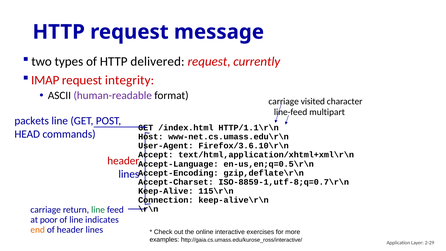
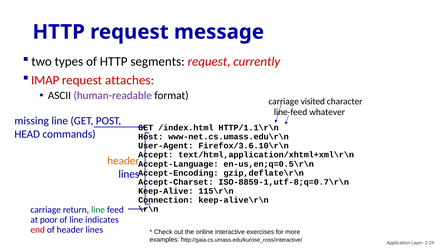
delivered: delivered -> segments
integrity: integrity -> attaches
multipart: multipart -> whatever
packets: packets -> missing
header at (123, 161) colour: red -> orange
end colour: orange -> red
